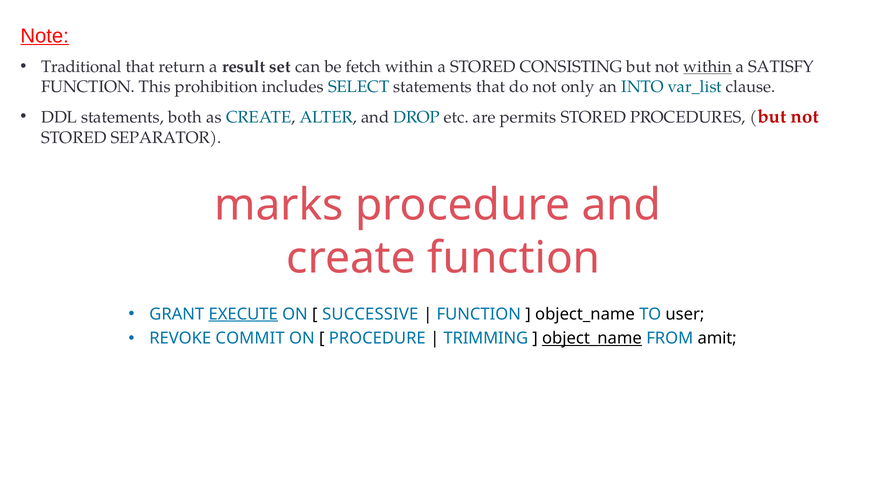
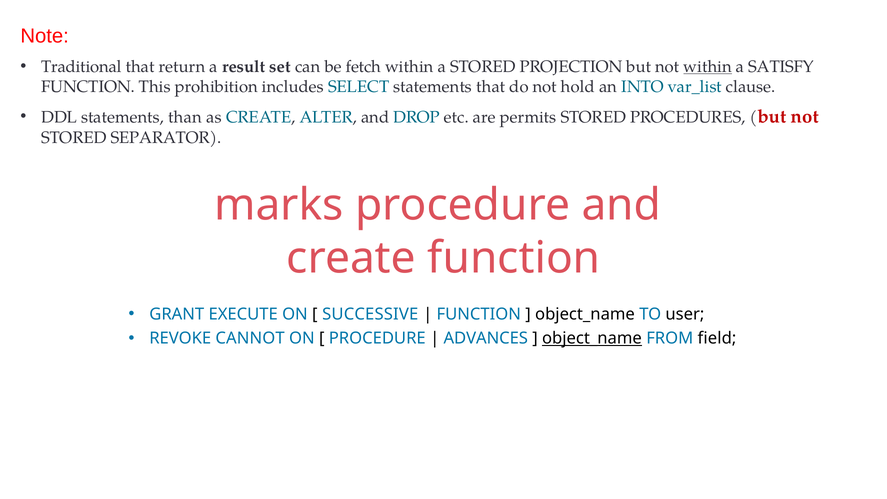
Note underline: present -> none
CONSISTING: CONSISTING -> PROJECTION
only: only -> hold
both: both -> than
EXECUTE underline: present -> none
COMMIT: COMMIT -> CANNOT
TRIMMING: TRIMMING -> ADVANCES
amit: amit -> field
